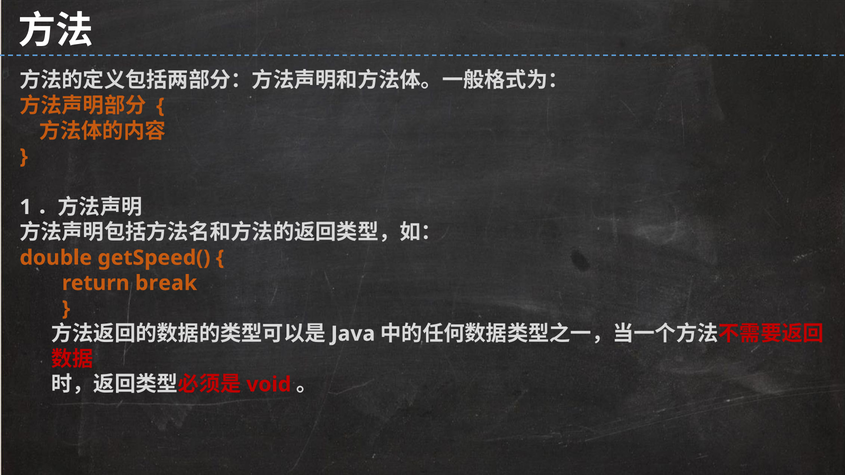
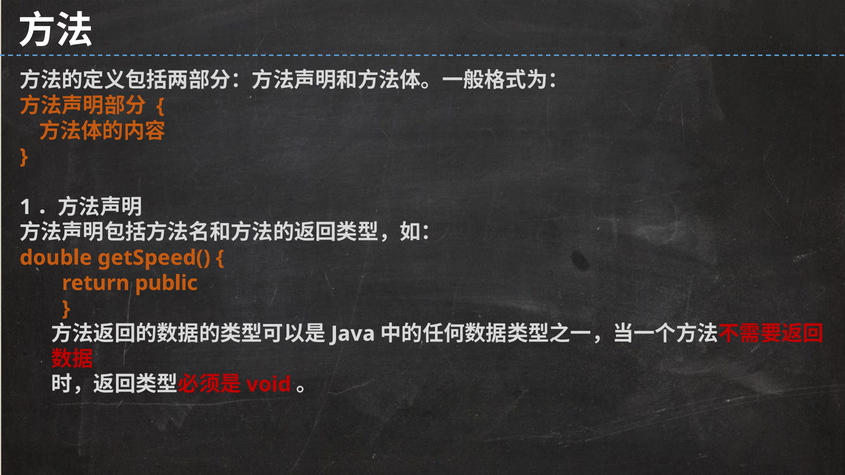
break: break -> public
